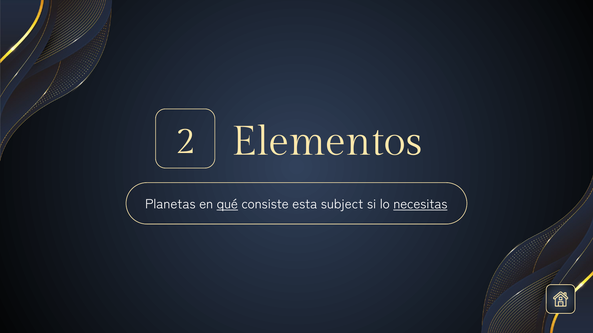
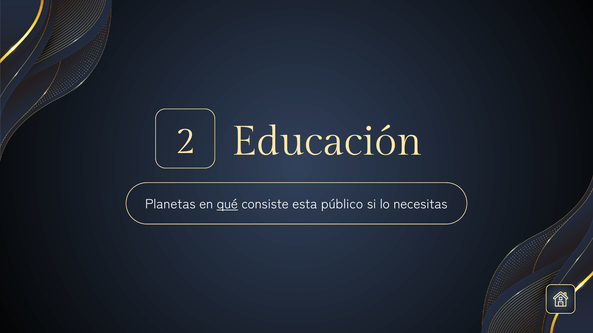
Elementos: Elementos -> Educación
subject: subject -> público
necesitas underline: present -> none
